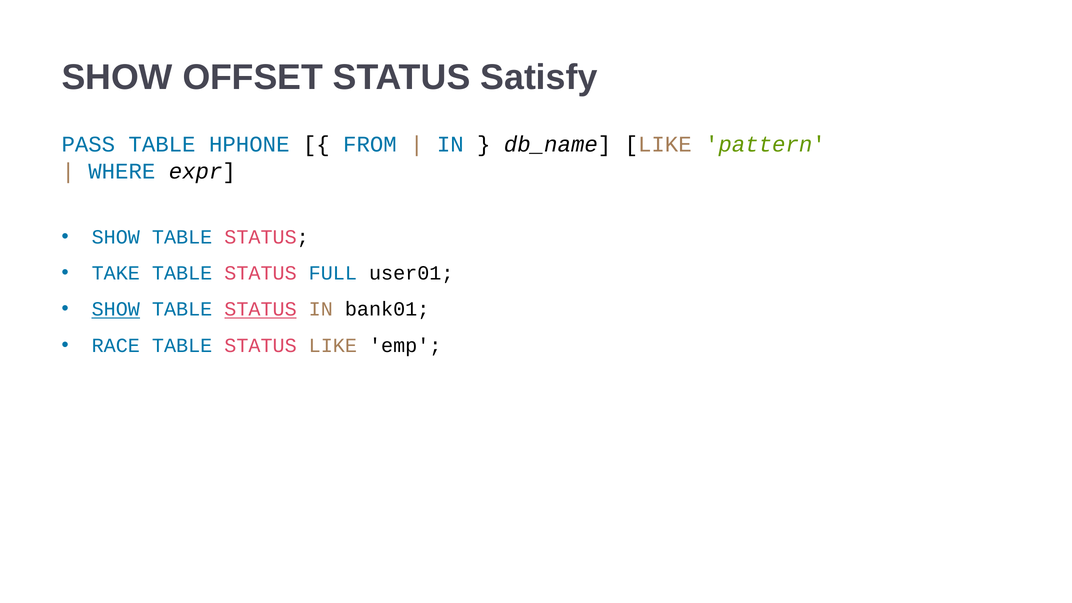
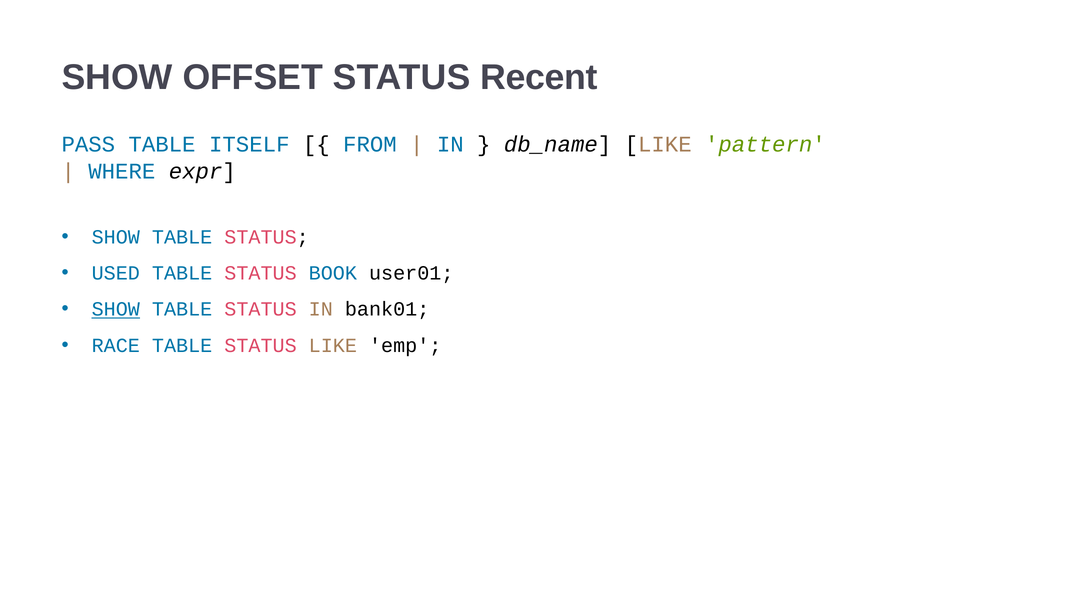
Satisfy: Satisfy -> Recent
HPHONE: HPHONE -> ITSELF
TAKE: TAKE -> USED
FULL: FULL -> BOOK
STATUS at (261, 309) underline: present -> none
